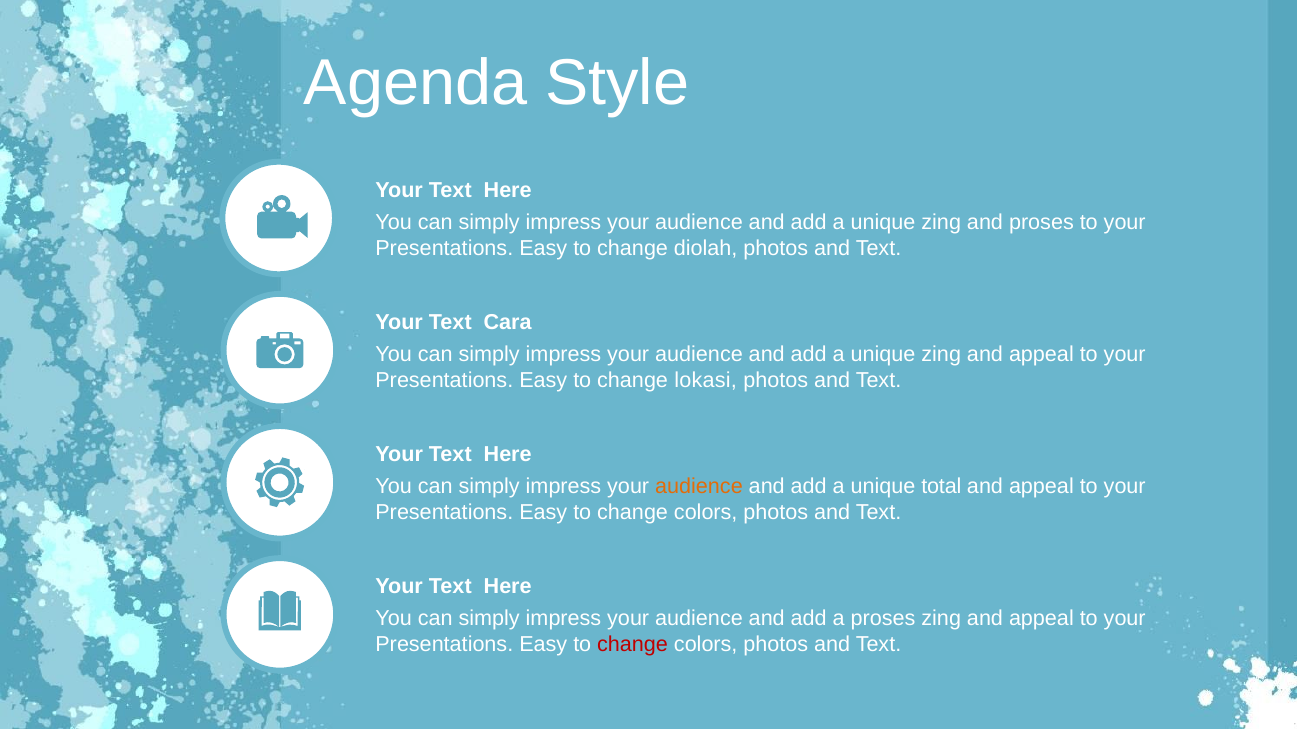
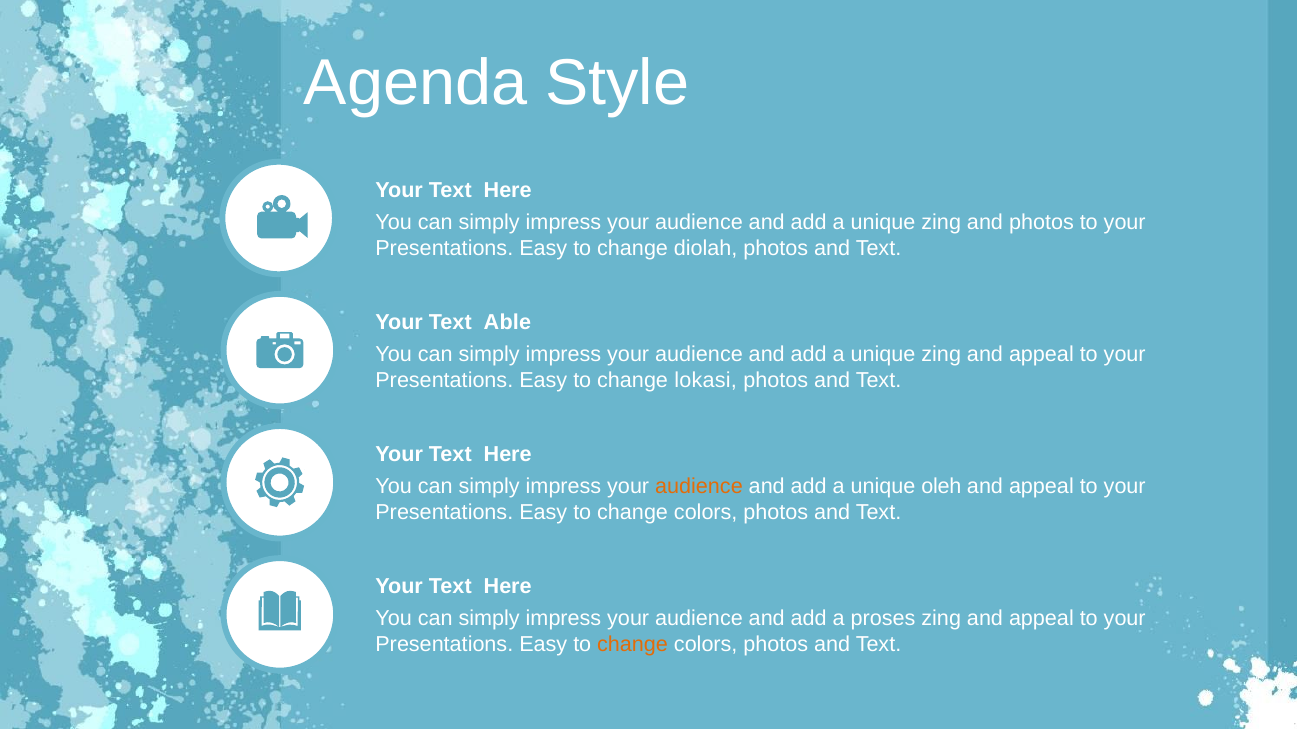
and proses: proses -> photos
Cara: Cara -> Able
total: total -> oleh
change at (633, 645) colour: red -> orange
